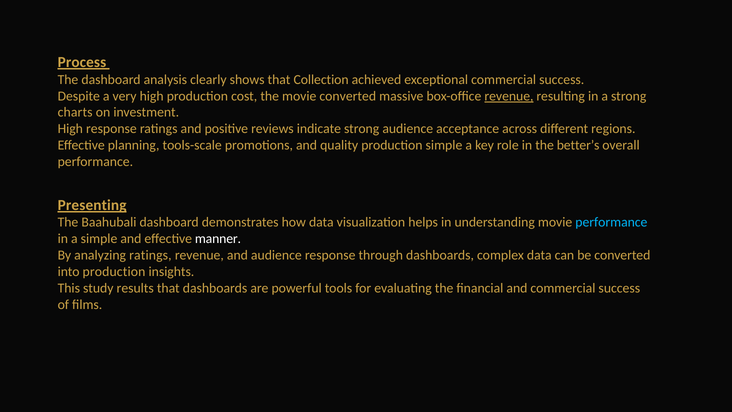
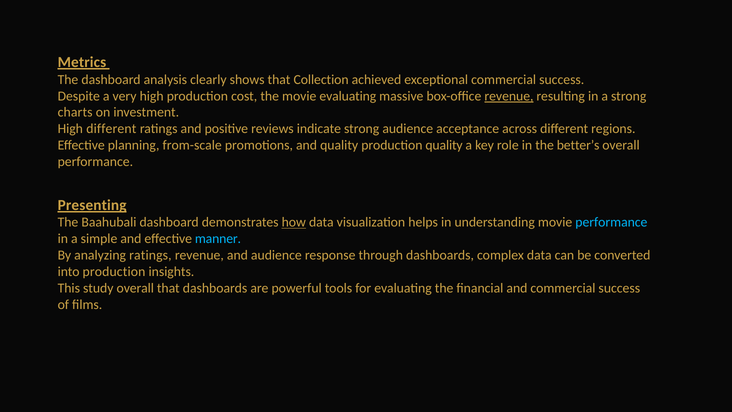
Process: Process -> Metrics
movie converted: converted -> evaluating
High response: response -> different
tools-scale: tools-scale -> from-scale
production simple: simple -> quality
how underline: none -> present
manner colour: white -> light blue
study results: results -> overall
